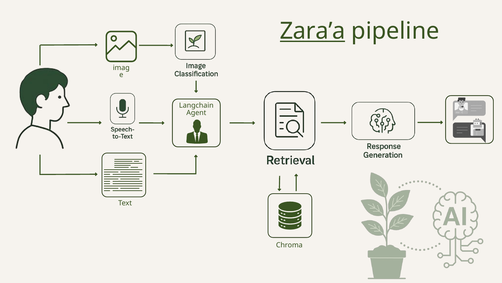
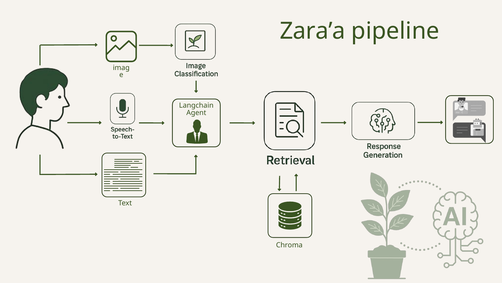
Zara’a underline: present -> none
